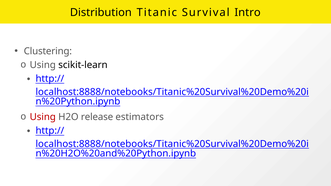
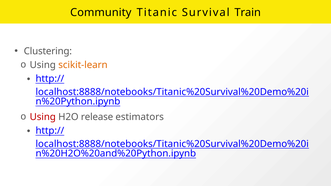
Distribution: Distribution -> Community
Intro: Intro -> Train
scikit-learn colour: black -> orange
